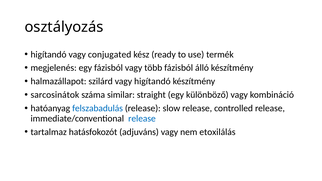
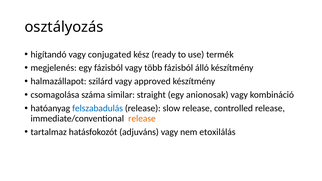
vagy higítandó: higítandó -> approved
sarcosinátok: sarcosinátok -> csomagolása
különböző: különböző -> anionosak
release at (142, 119) colour: blue -> orange
